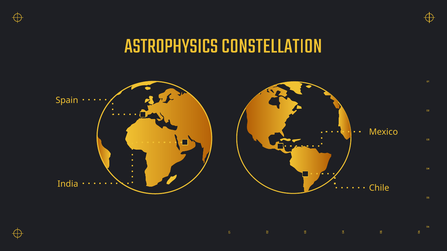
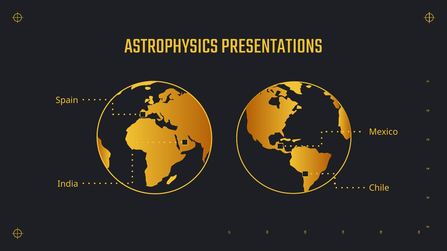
CONSTELLATION: CONSTELLATION -> PRESENTATIONS
